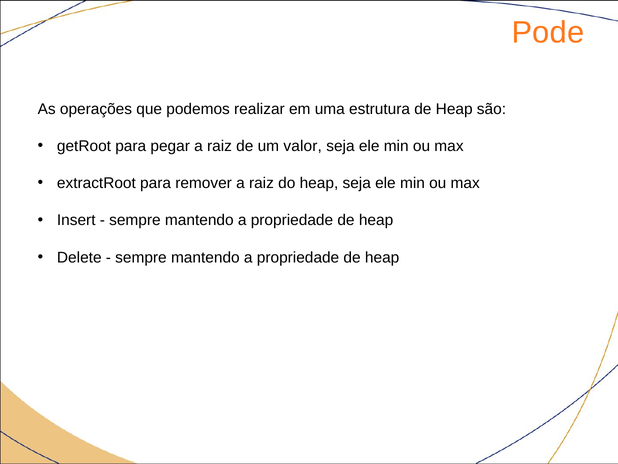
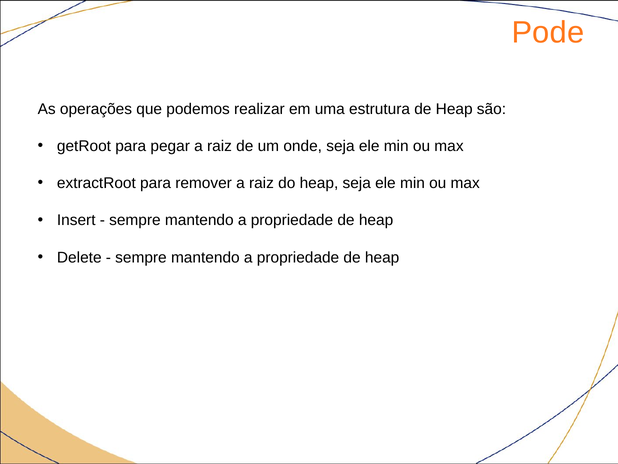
valor: valor -> onde
